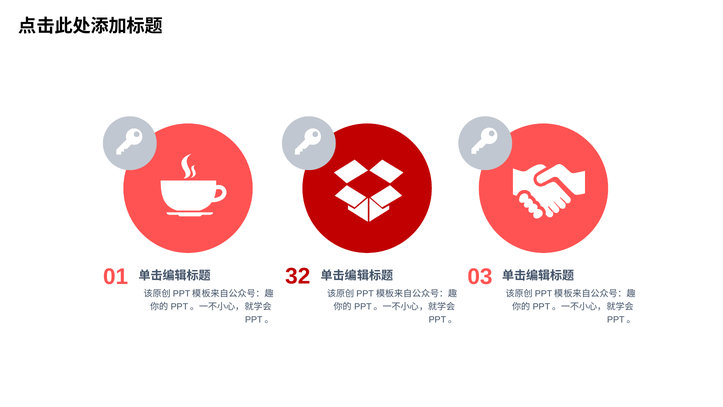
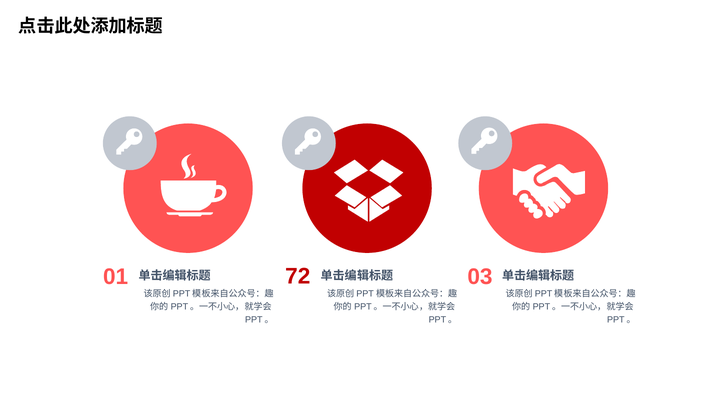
32: 32 -> 72
